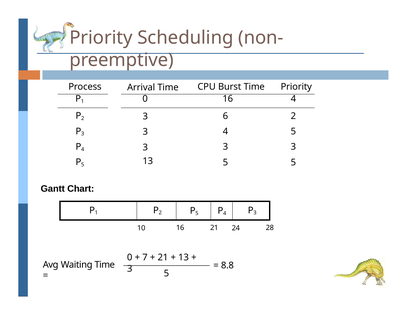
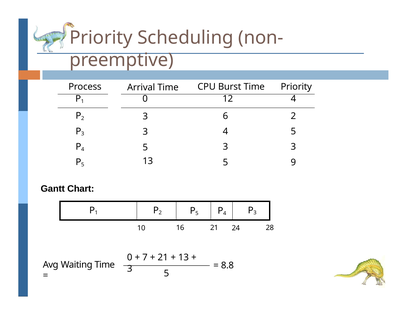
0 16: 16 -> 12
3 at (145, 147): 3 -> 5
5 5: 5 -> 9
